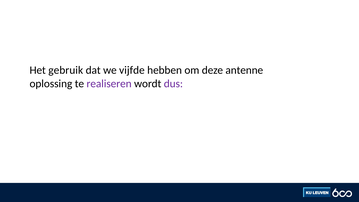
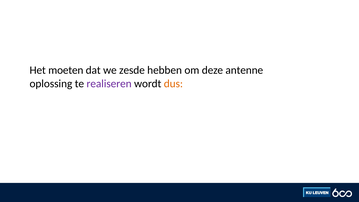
gebruik: gebruik -> moeten
vijfde: vijfde -> zesde
dus colour: purple -> orange
